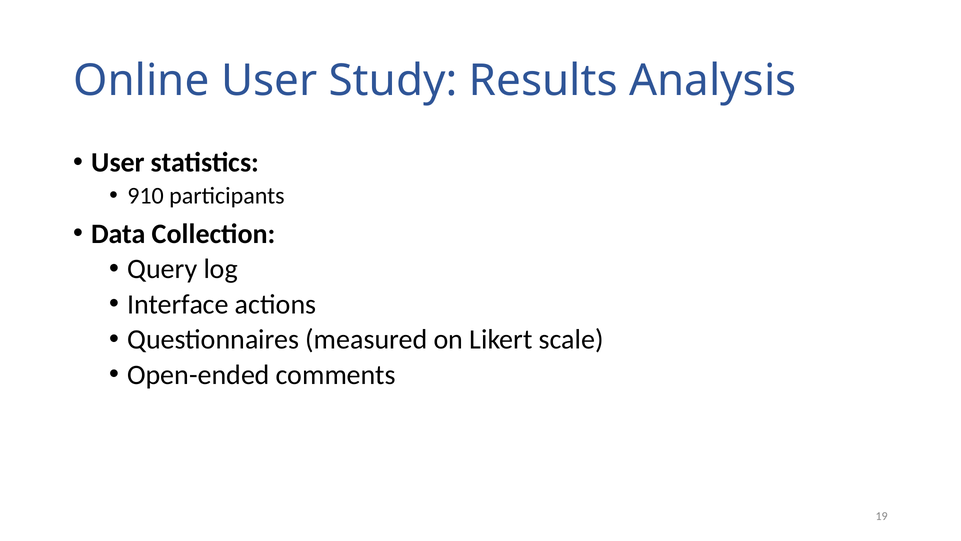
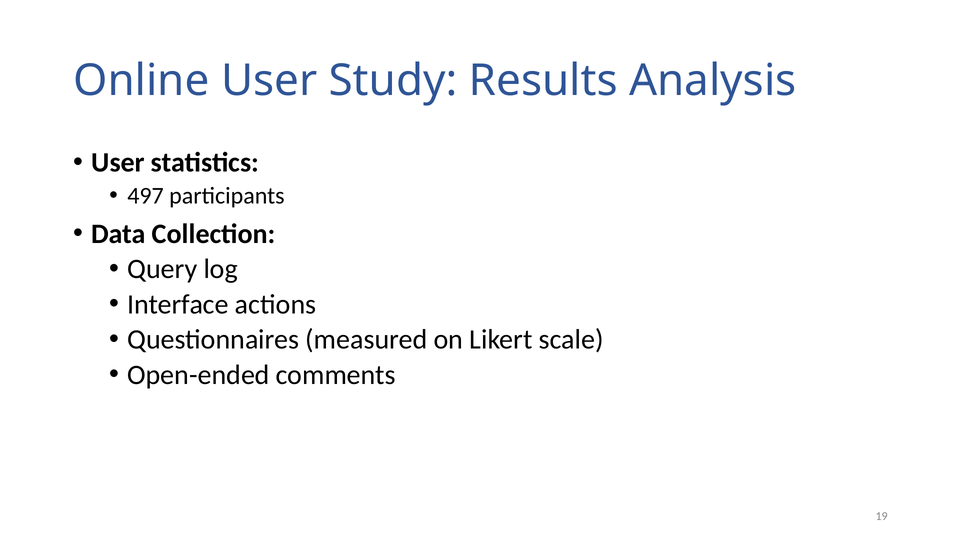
910: 910 -> 497
